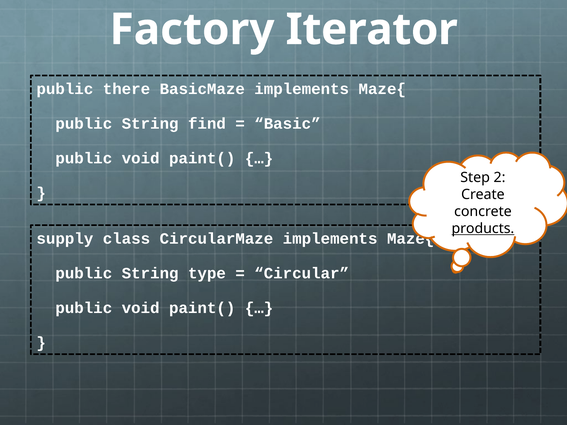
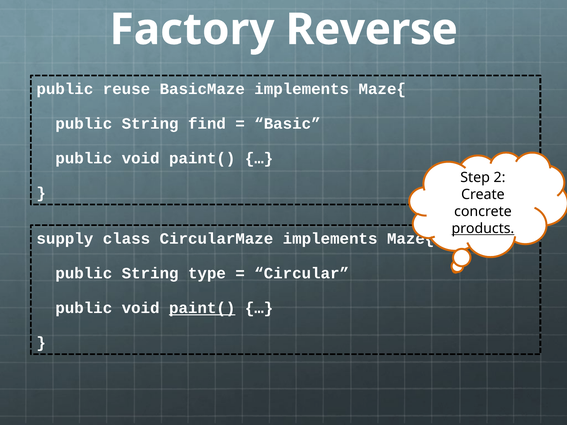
Iterator: Iterator -> Reverse
there: there -> reuse
paint( at (202, 308) underline: none -> present
